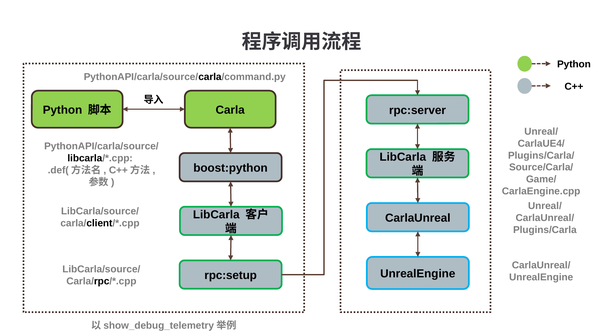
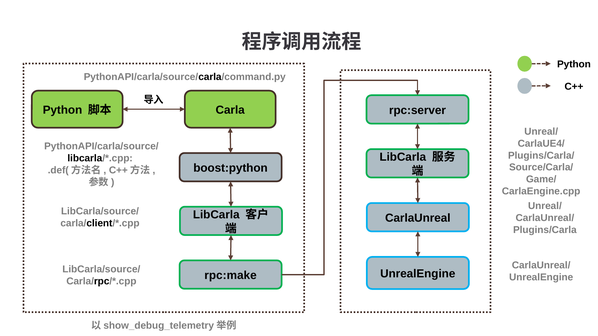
rpc:setup: rpc:setup -> rpc:make
